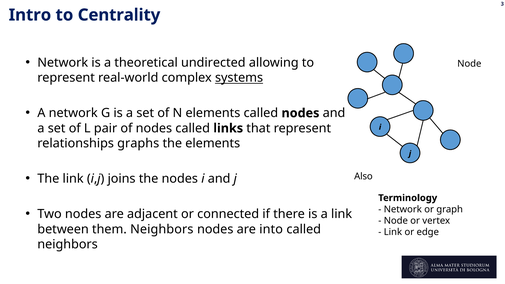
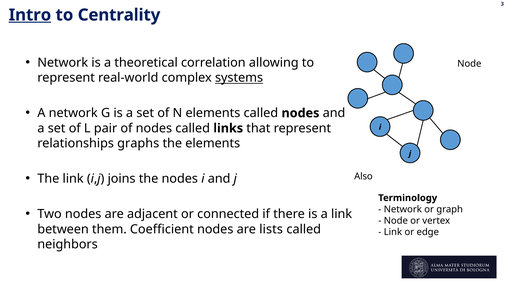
Intro underline: none -> present
undirected: undirected -> correlation
them Neighbors: Neighbors -> Coefficient
into: into -> lists
